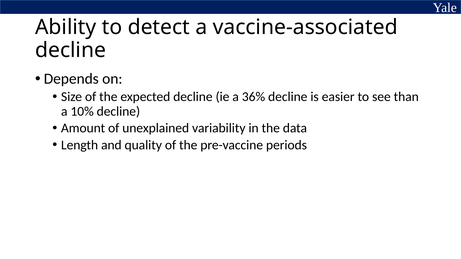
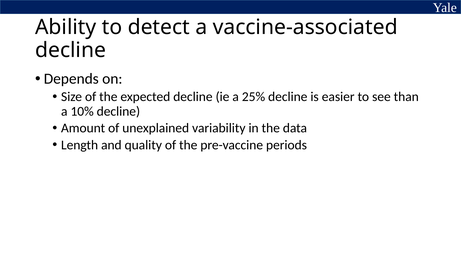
36%: 36% -> 25%
